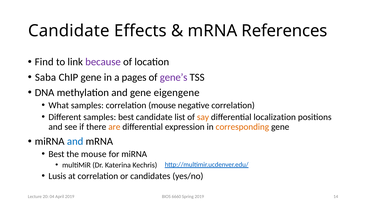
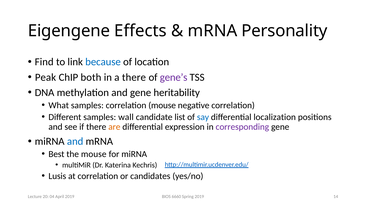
Candidate at (69, 31): Candidate -> Eigengene
References: References -> Personality
because colour: purple -> blue
Saba: Saba -> Peak
ChIP gene: gene -> both
a pages: pages -> there
eigengene: eigengene -> heritability
samples best: best -> wall
say colour: orange -> blue
corresponding colour: orange -> purple
